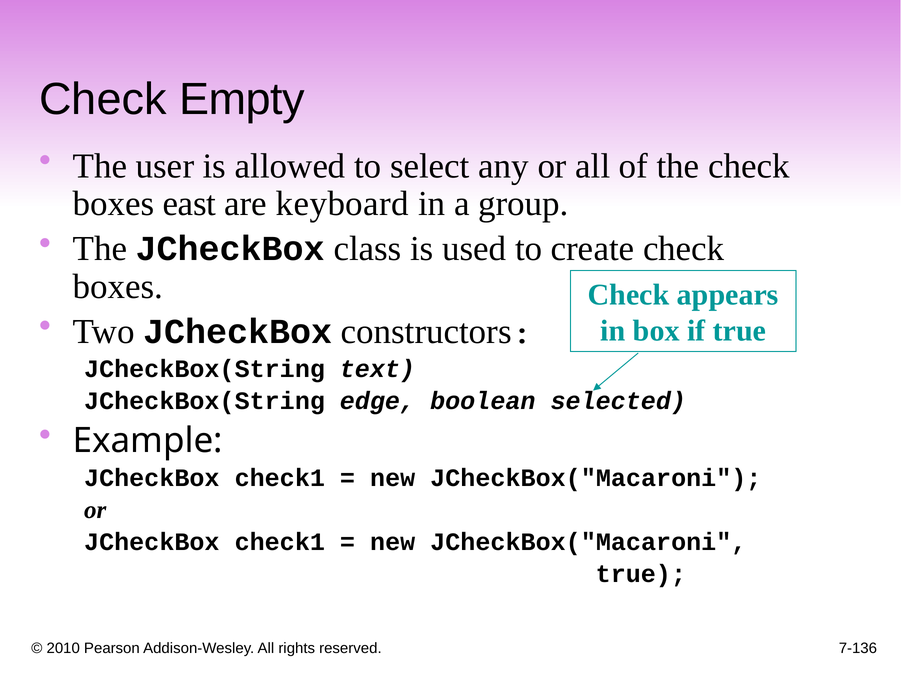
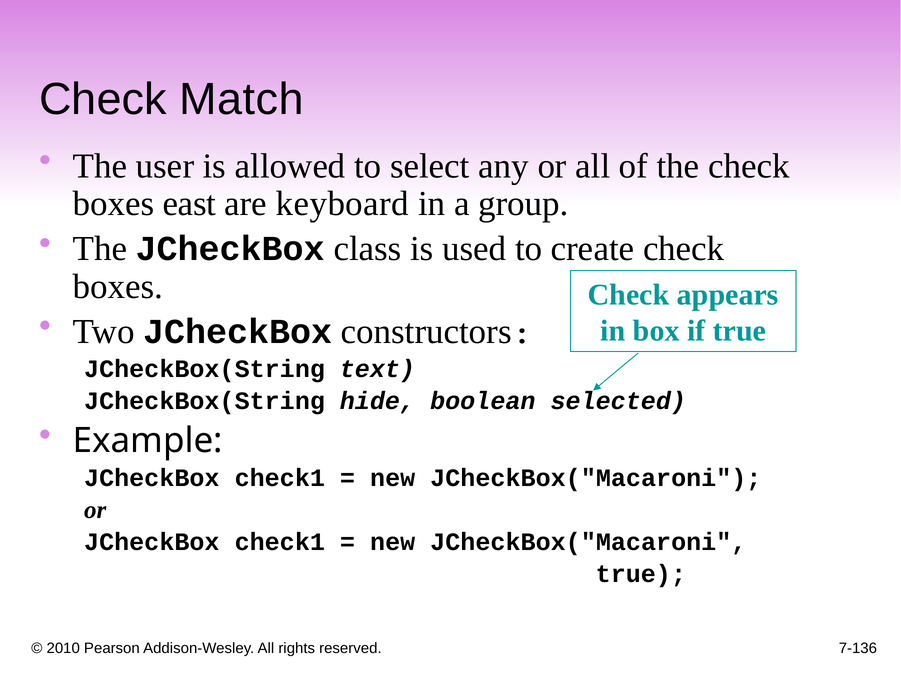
Empty: Empty -> Match
edge: edge -> hide
